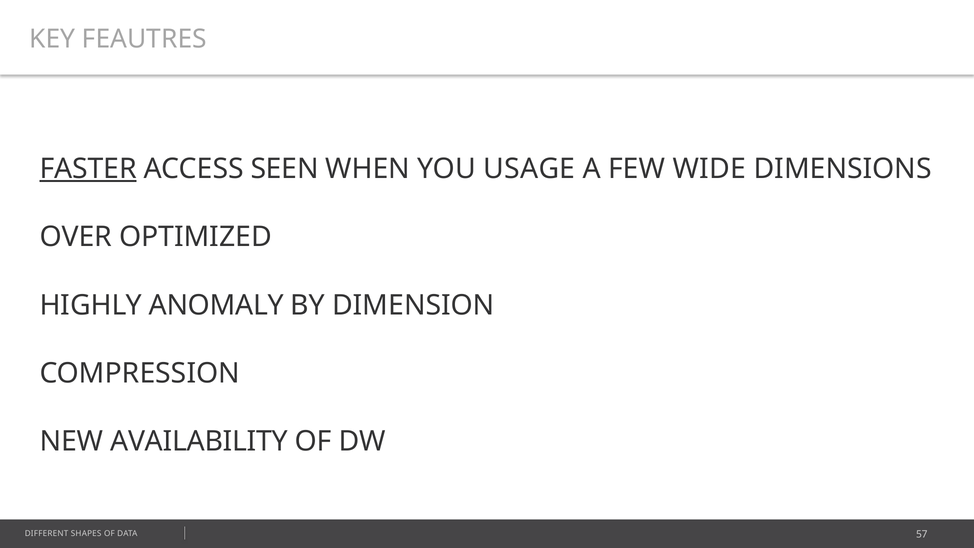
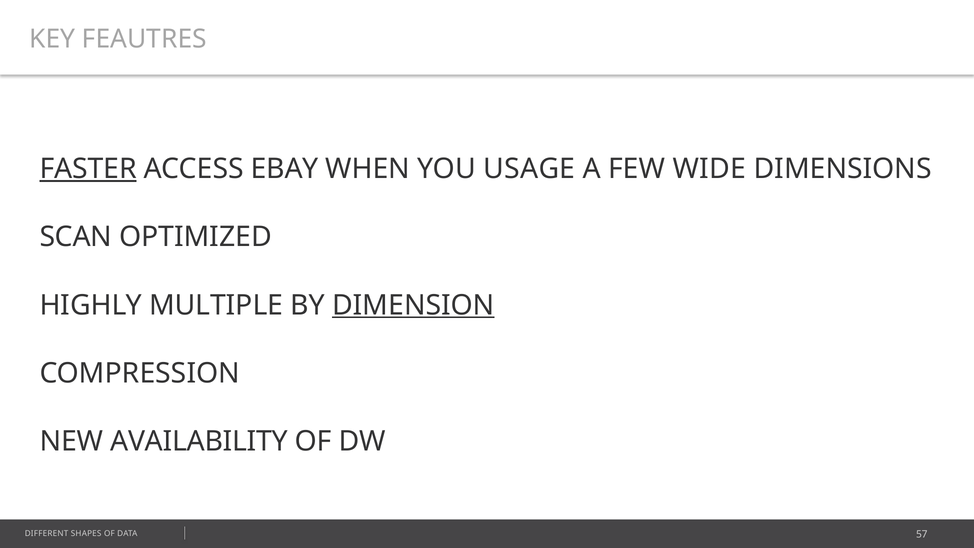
SEEN: SEEN -> EBAY
OVER: OVER -> SCAN
ANOMALY: ANOMALY -> MULTIPLE
DIMENSION underline: none -> present
